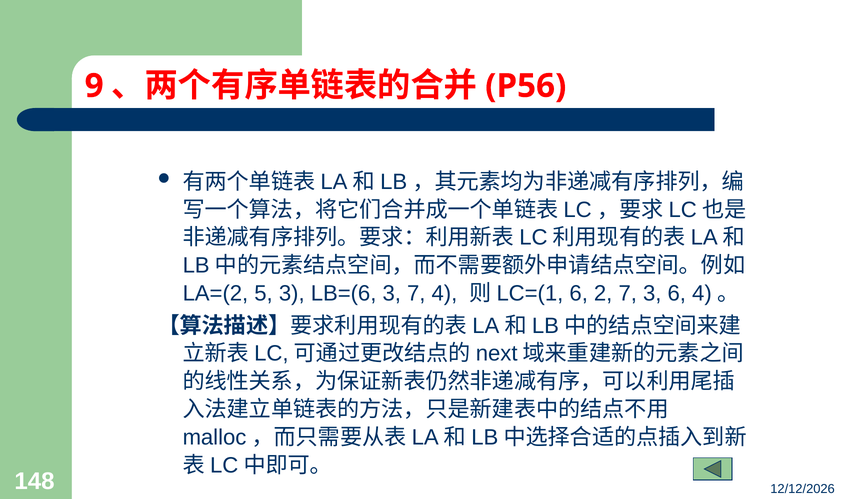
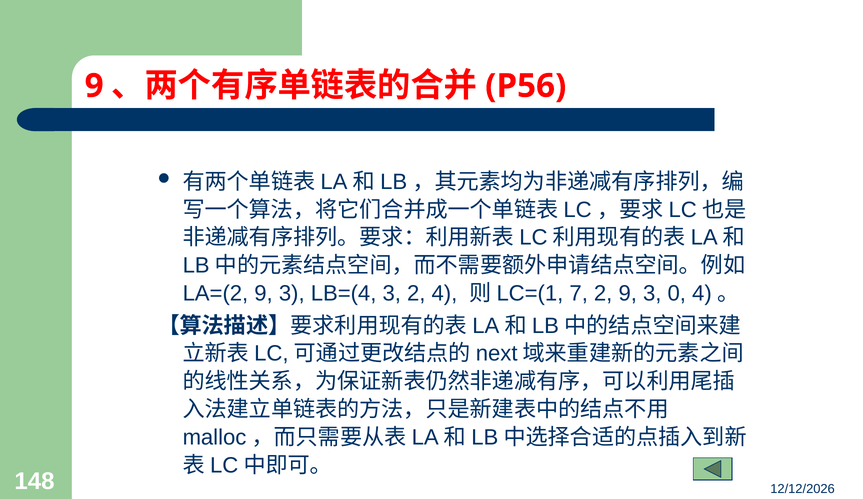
5 at (264, 293): 5 -> 9
LB=(6: LB=(6 -> LB=(4
3 7: 7 -> 2
6 at (579, 293): 6 -> 7
2 7: 7 -> 9
3 6: 6 -> 0
